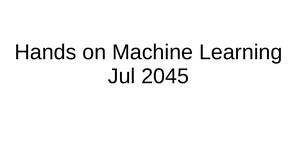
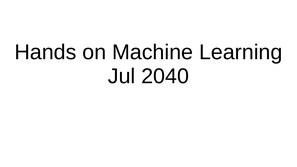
2045: 2045 -> 2040
